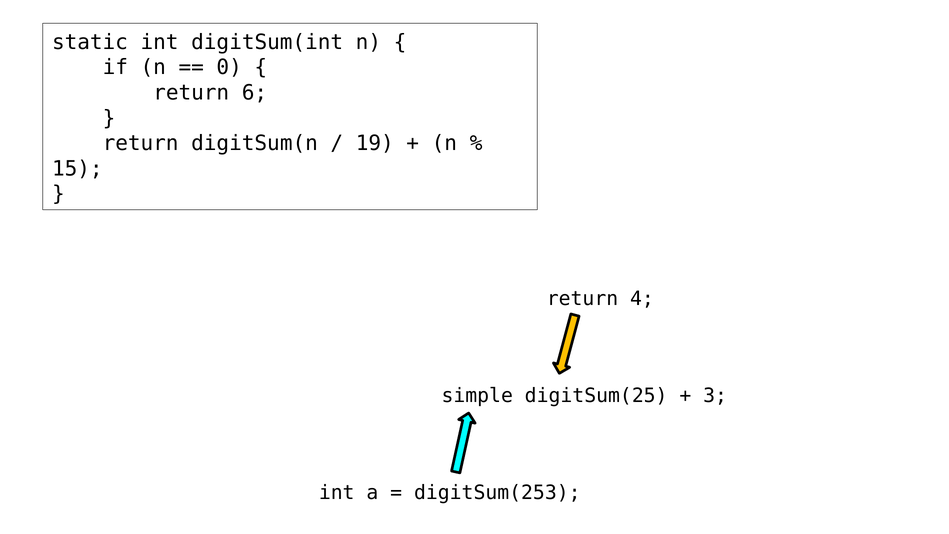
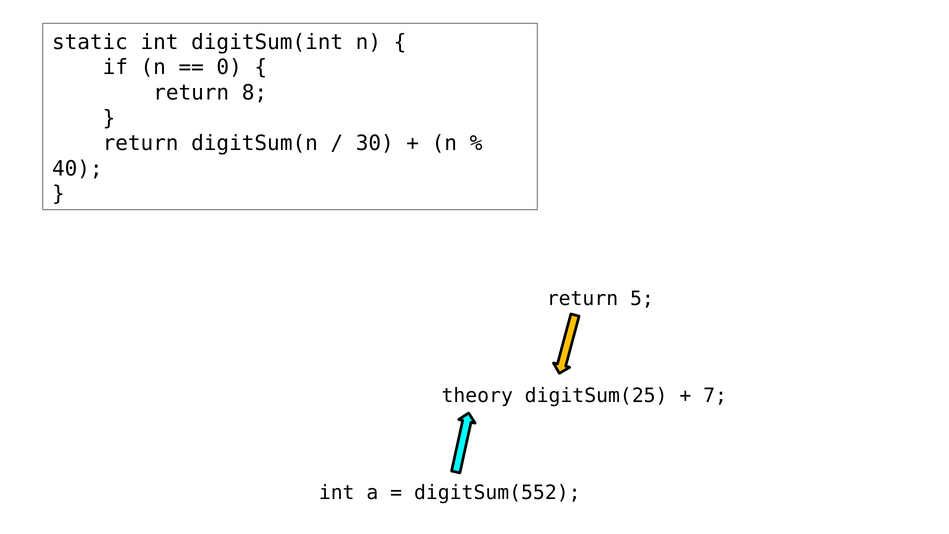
6: 6 -> 8
19: 19 -> 30
15: 15 -> 40
4: 4 -> 5
simple: simple -> theory
3: 3 -> 7
digitSum(253: digitSum(253 -> digitSum(552
